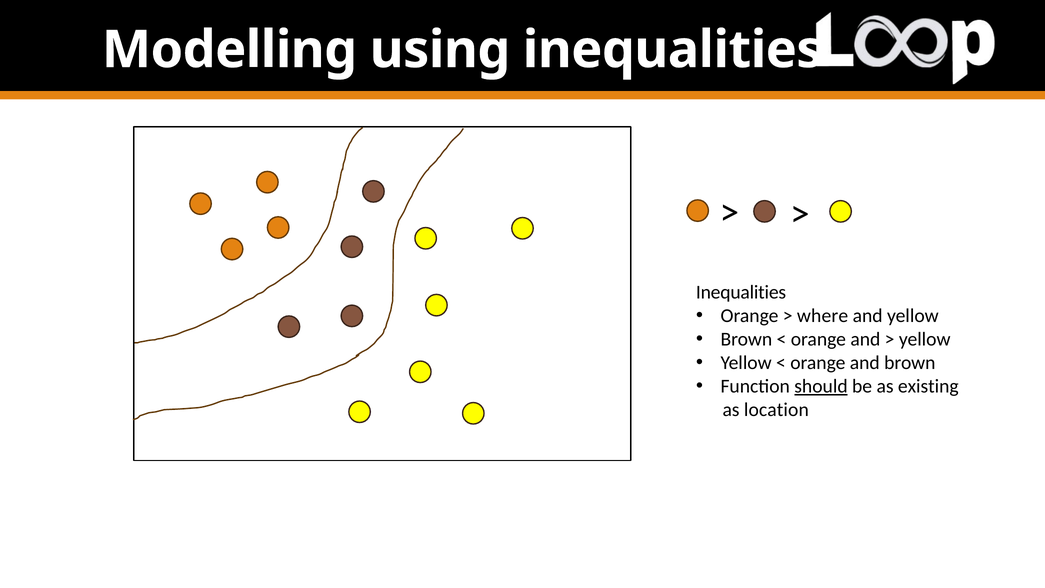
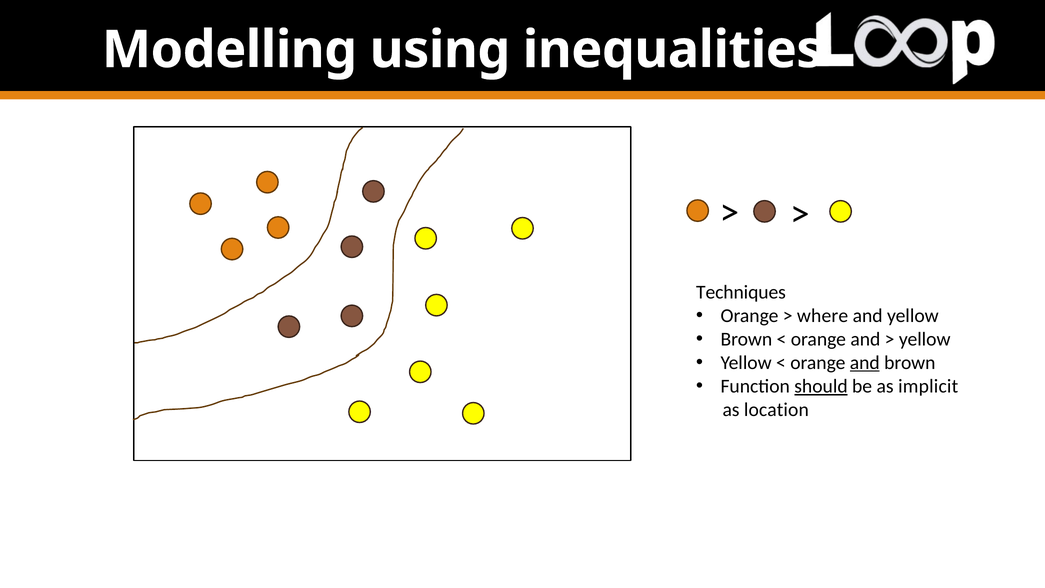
Inequalities at (741, 292): Inequalities -> Techniques
and at (865, 363) underline: none -> present
existing: existing -> implicit
